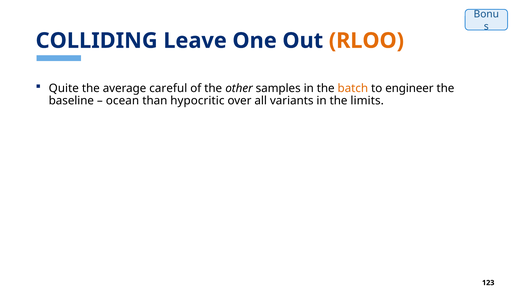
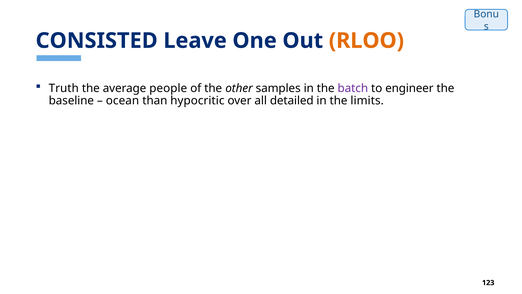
COLLIDING: COLLIDING -> CONSISTED
Quite: Quite -> Truth
careful: careful -> people
batch colour: orange -> purple
variants: variants -> detailed
